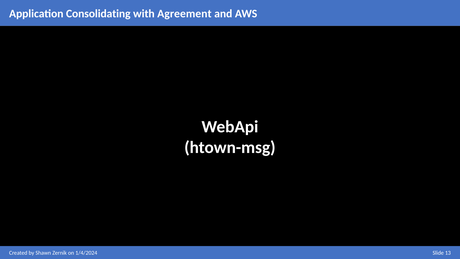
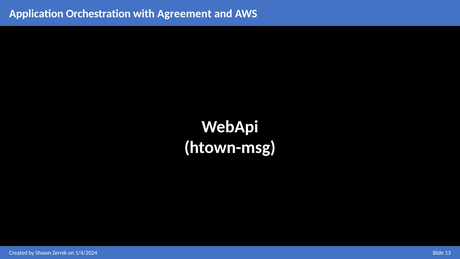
Consolidating: Consolidating -> Orchestration
